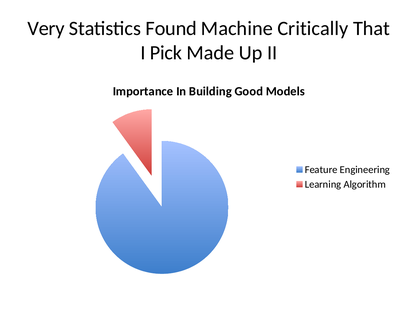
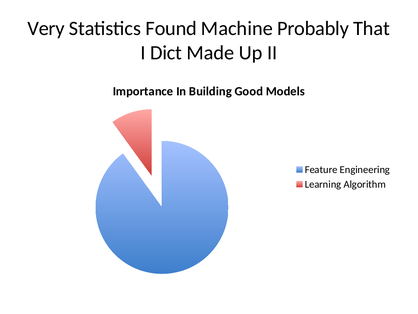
Critically: Critically -> Probably
Pick: Pick -> Dict
